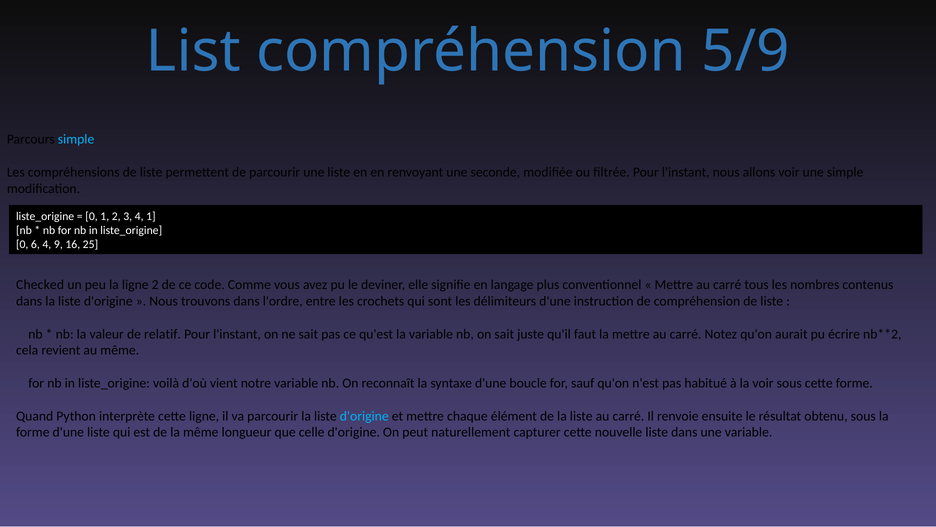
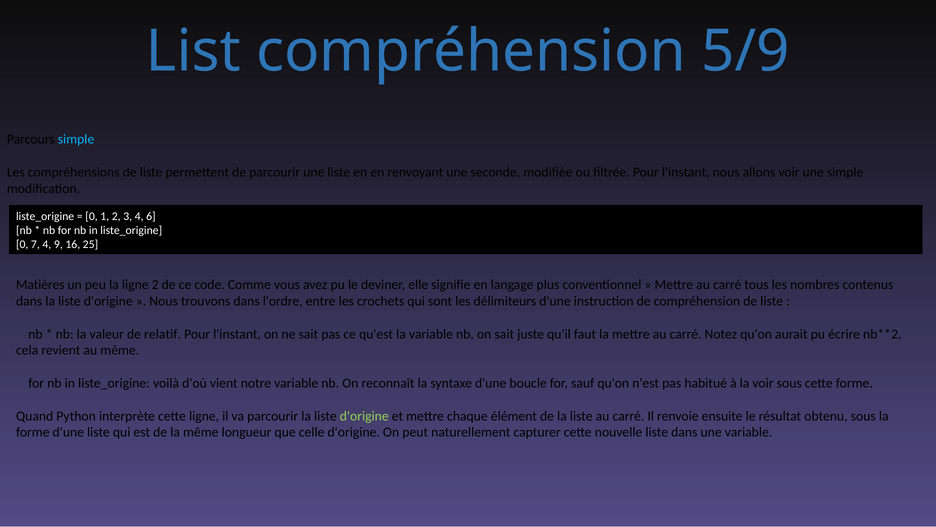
4 1: 1 -> 6
6: 6 -> 7
Checked: Checked -> Matières
d'origine at (364, 416) colour: light blue -> light green
